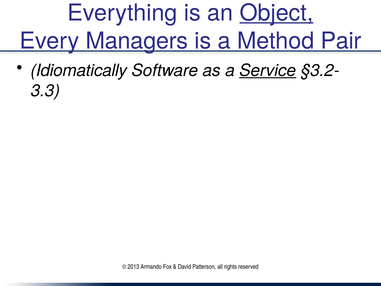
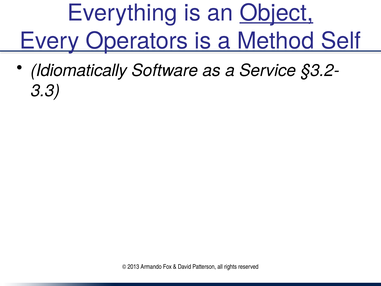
Managers: Managers -> Operators
Pair: Pair -> Self
Service underline: present -> none
